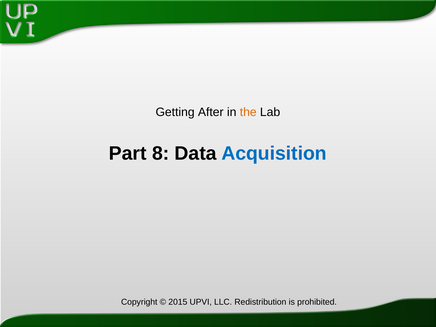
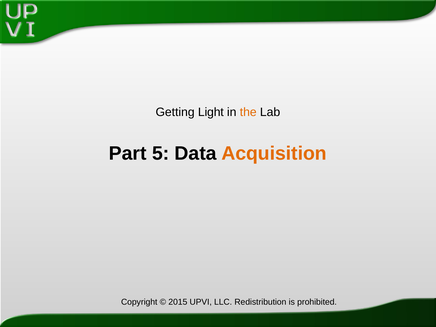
After: After -> Light
8: 8 -> 5
Acquisition colour: blue -> orange
